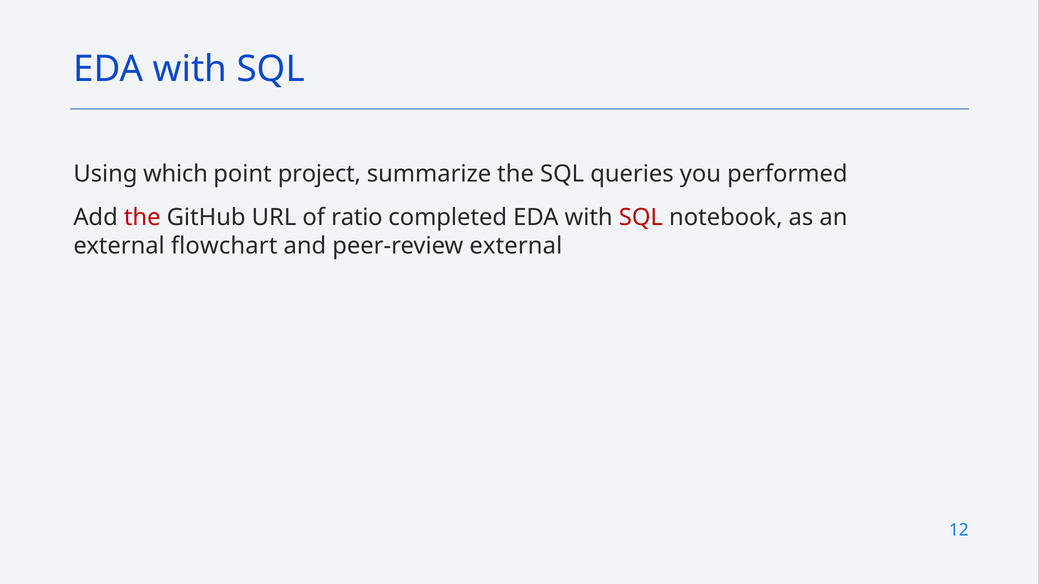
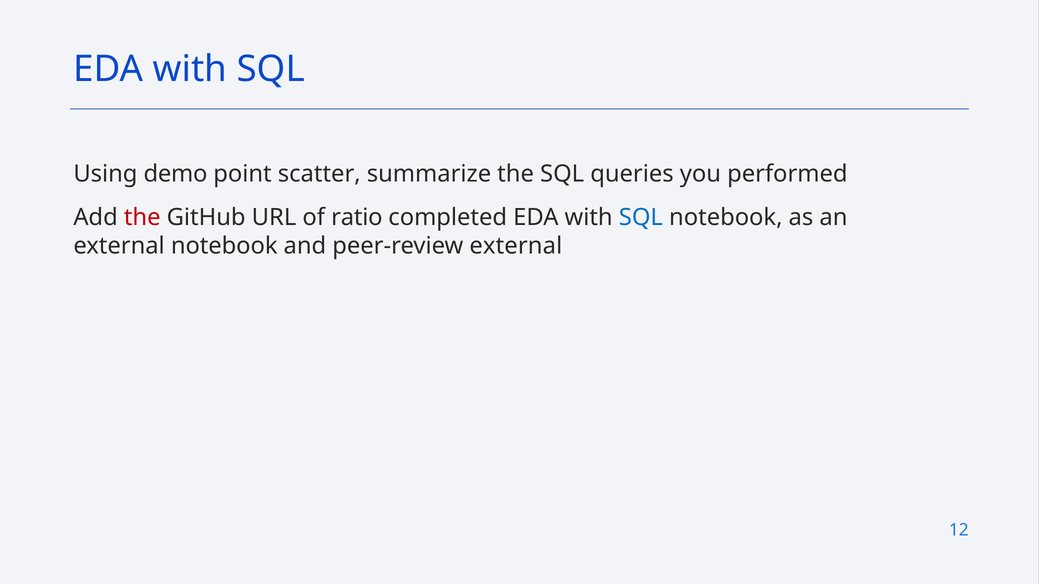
which: which -> demo
project: project -> scatter
SQL at (641, 218) colour: red -> blue
external flowchart: flowchart -> notebook
